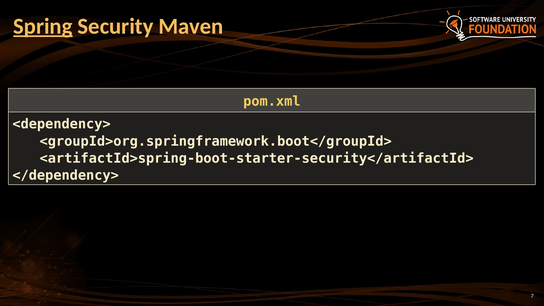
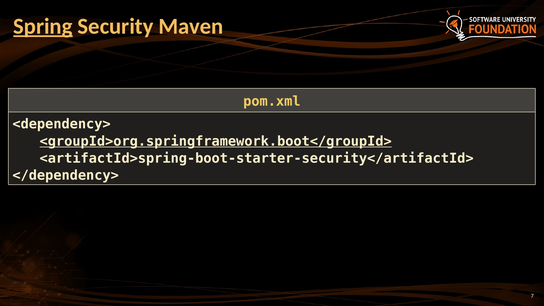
<groupId>org.springframework.boot</groupId> underline: none -> present
